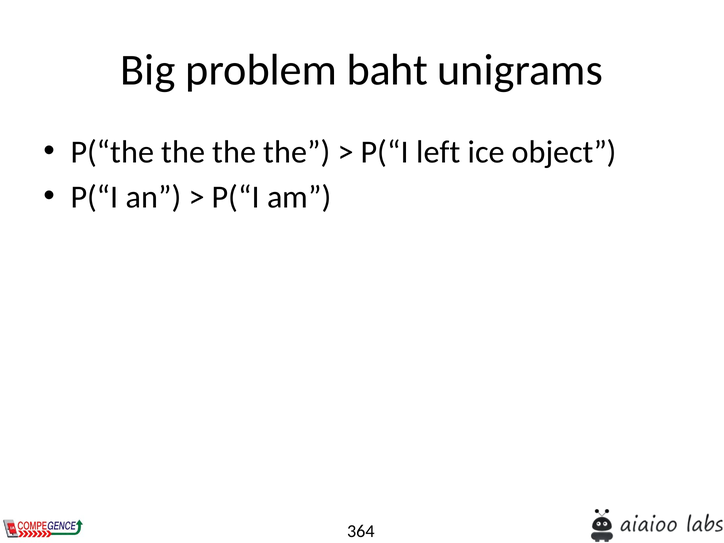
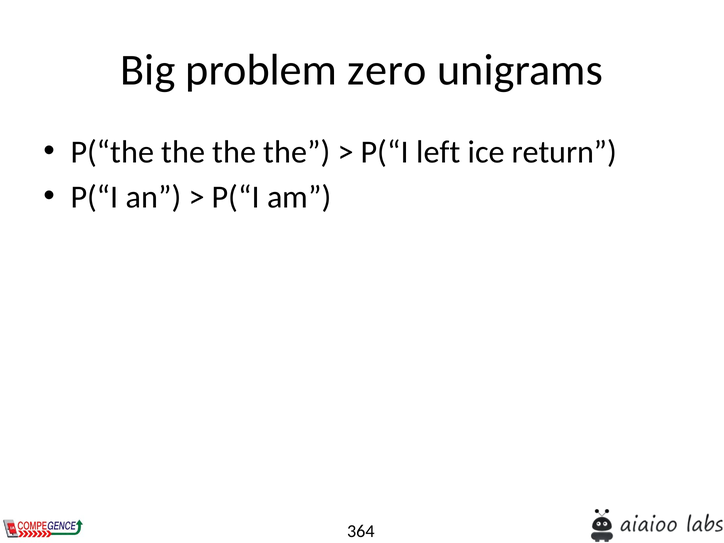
baht: baht -> zero
object: object -> return
